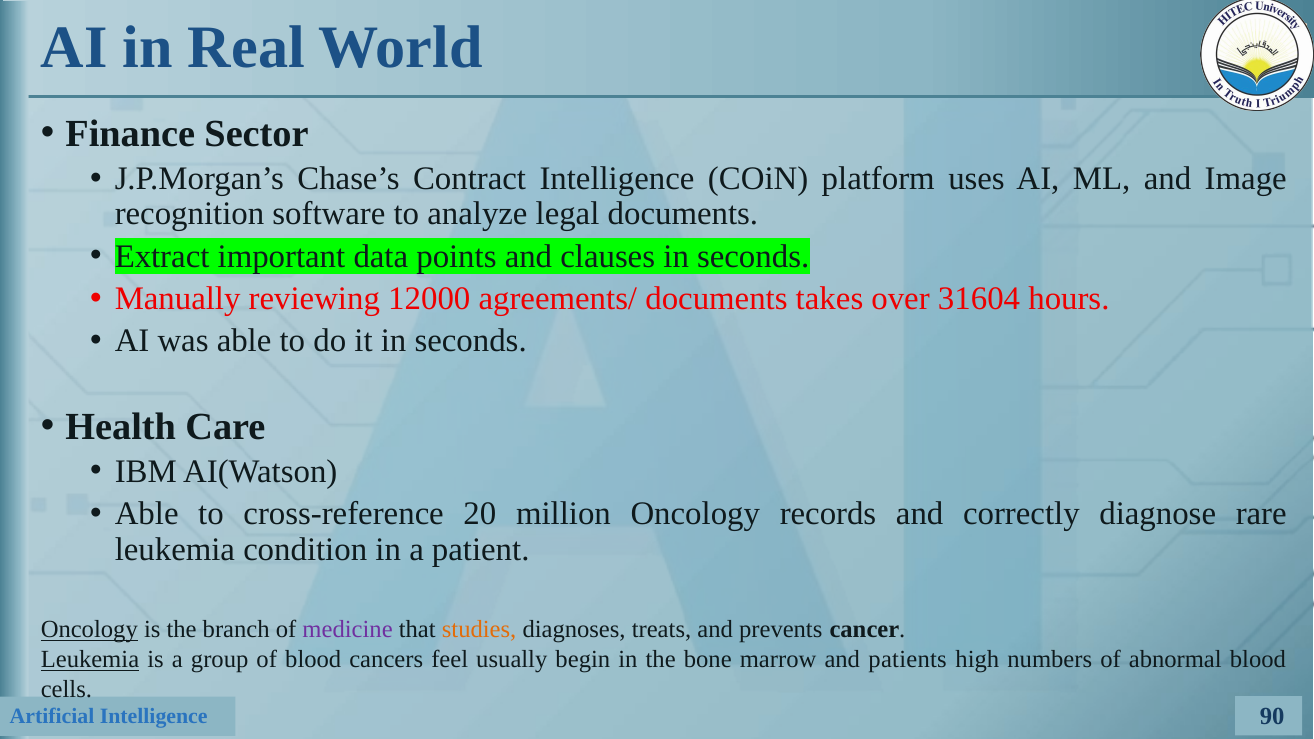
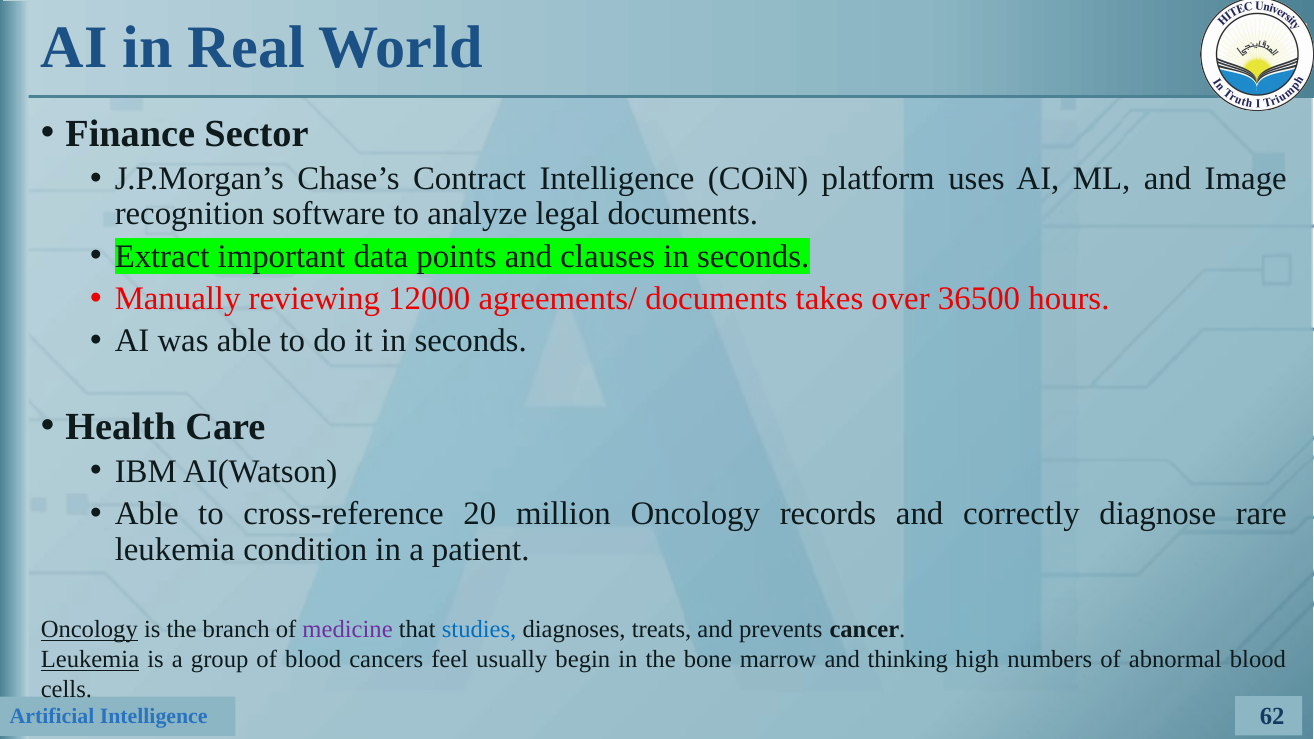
31604: 31604 -> 36500
studies colour: orange -> blue
patients: patients -> thinking
90: 90 -> 62
